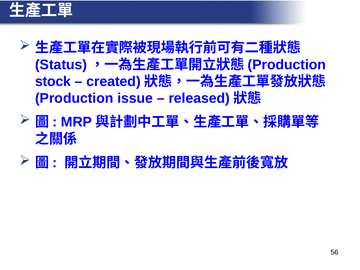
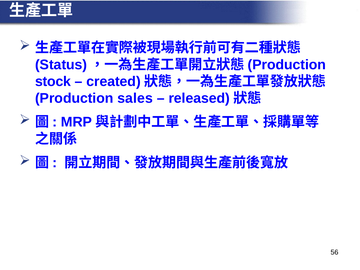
issue: issue -> sales
